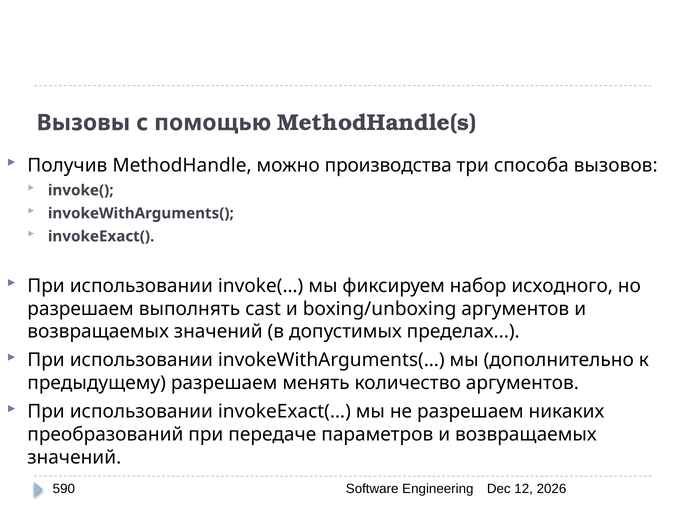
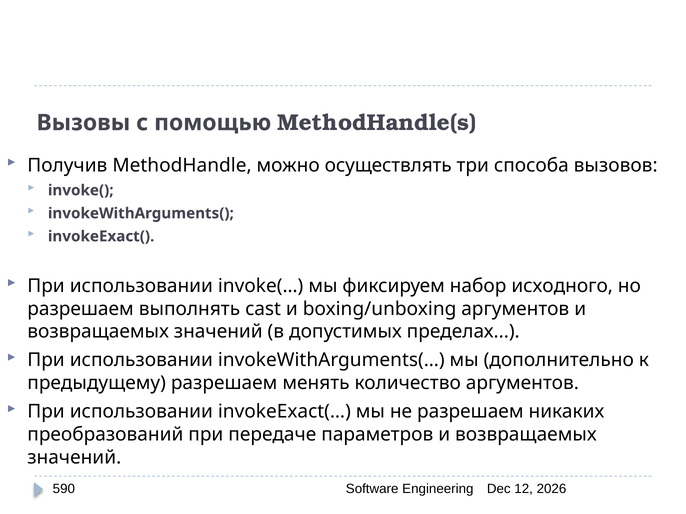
производства: производства -> осуществлять
